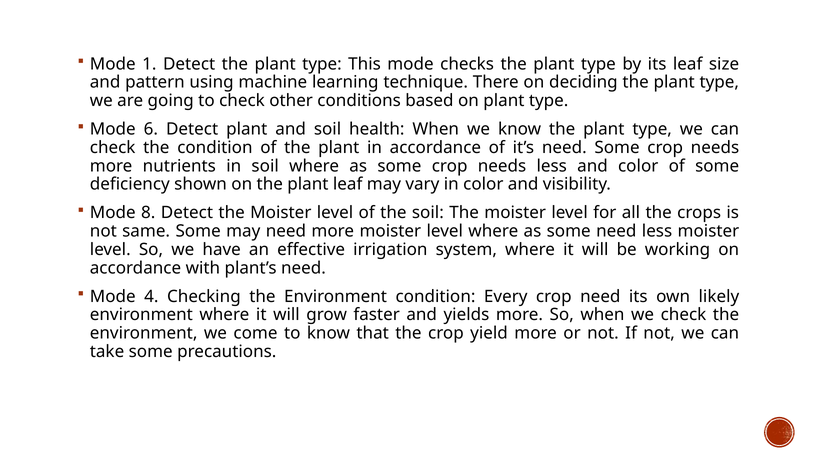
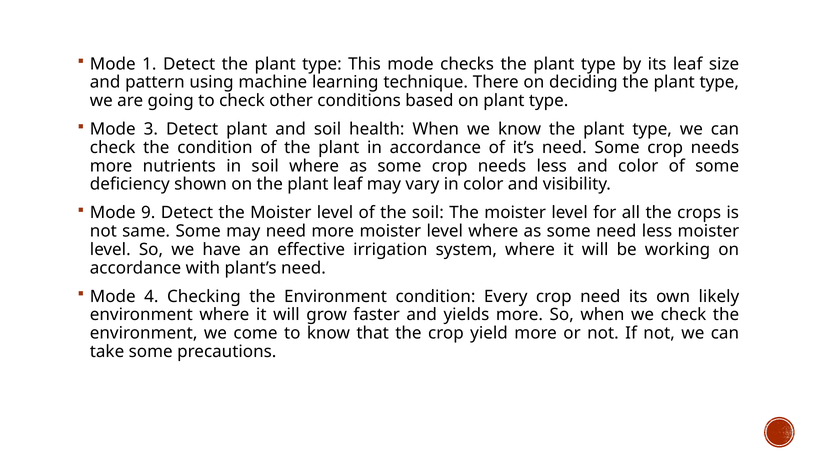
6: 6 -> 3
8: 8 -> 9
